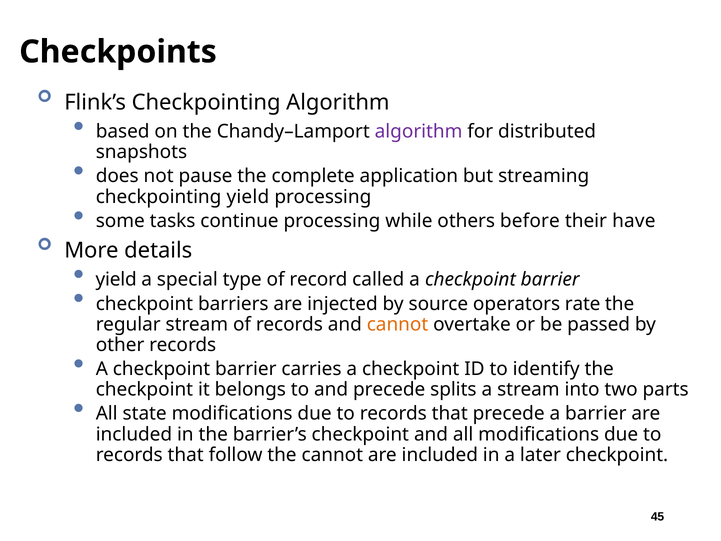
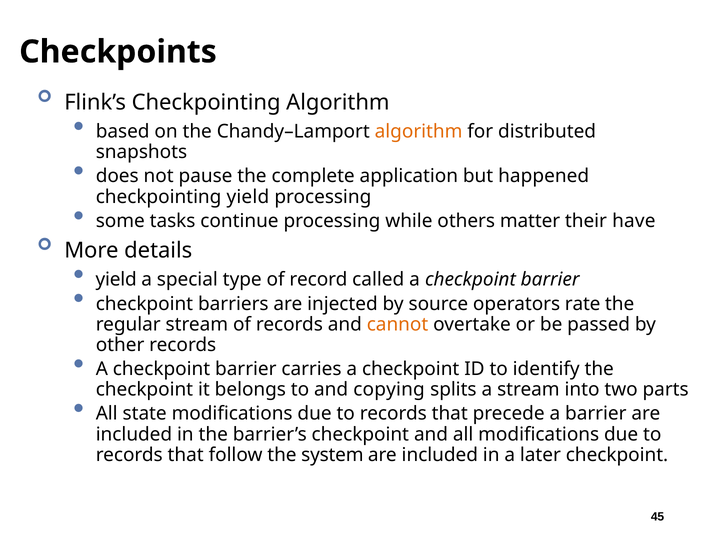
algorithm at (419, 131) colour: purple -> orange
streaming: streaming -> happened
before: before -> matter
and precede: precede -> copying
the cannot: cannot -> system
